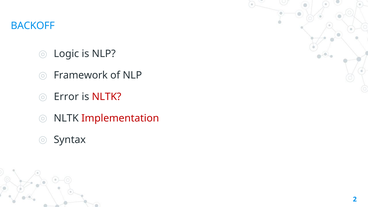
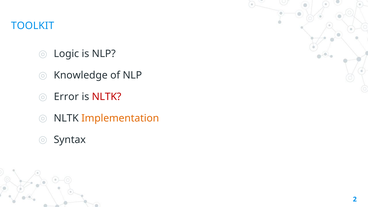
BACKOFF: BACKOFF -> TOOLKIT
Framework: Framework -> Knowledge
Implementation colour: red -> orange
